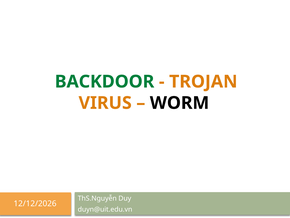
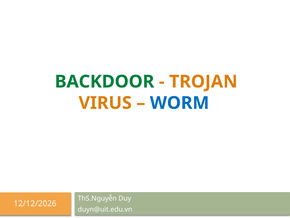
WORM colour: black -> blue
